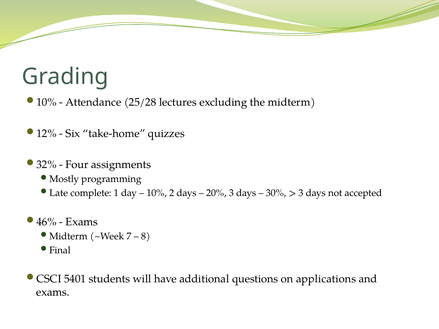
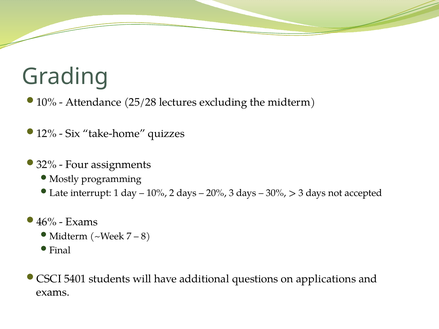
complete: complete -> interrupt
